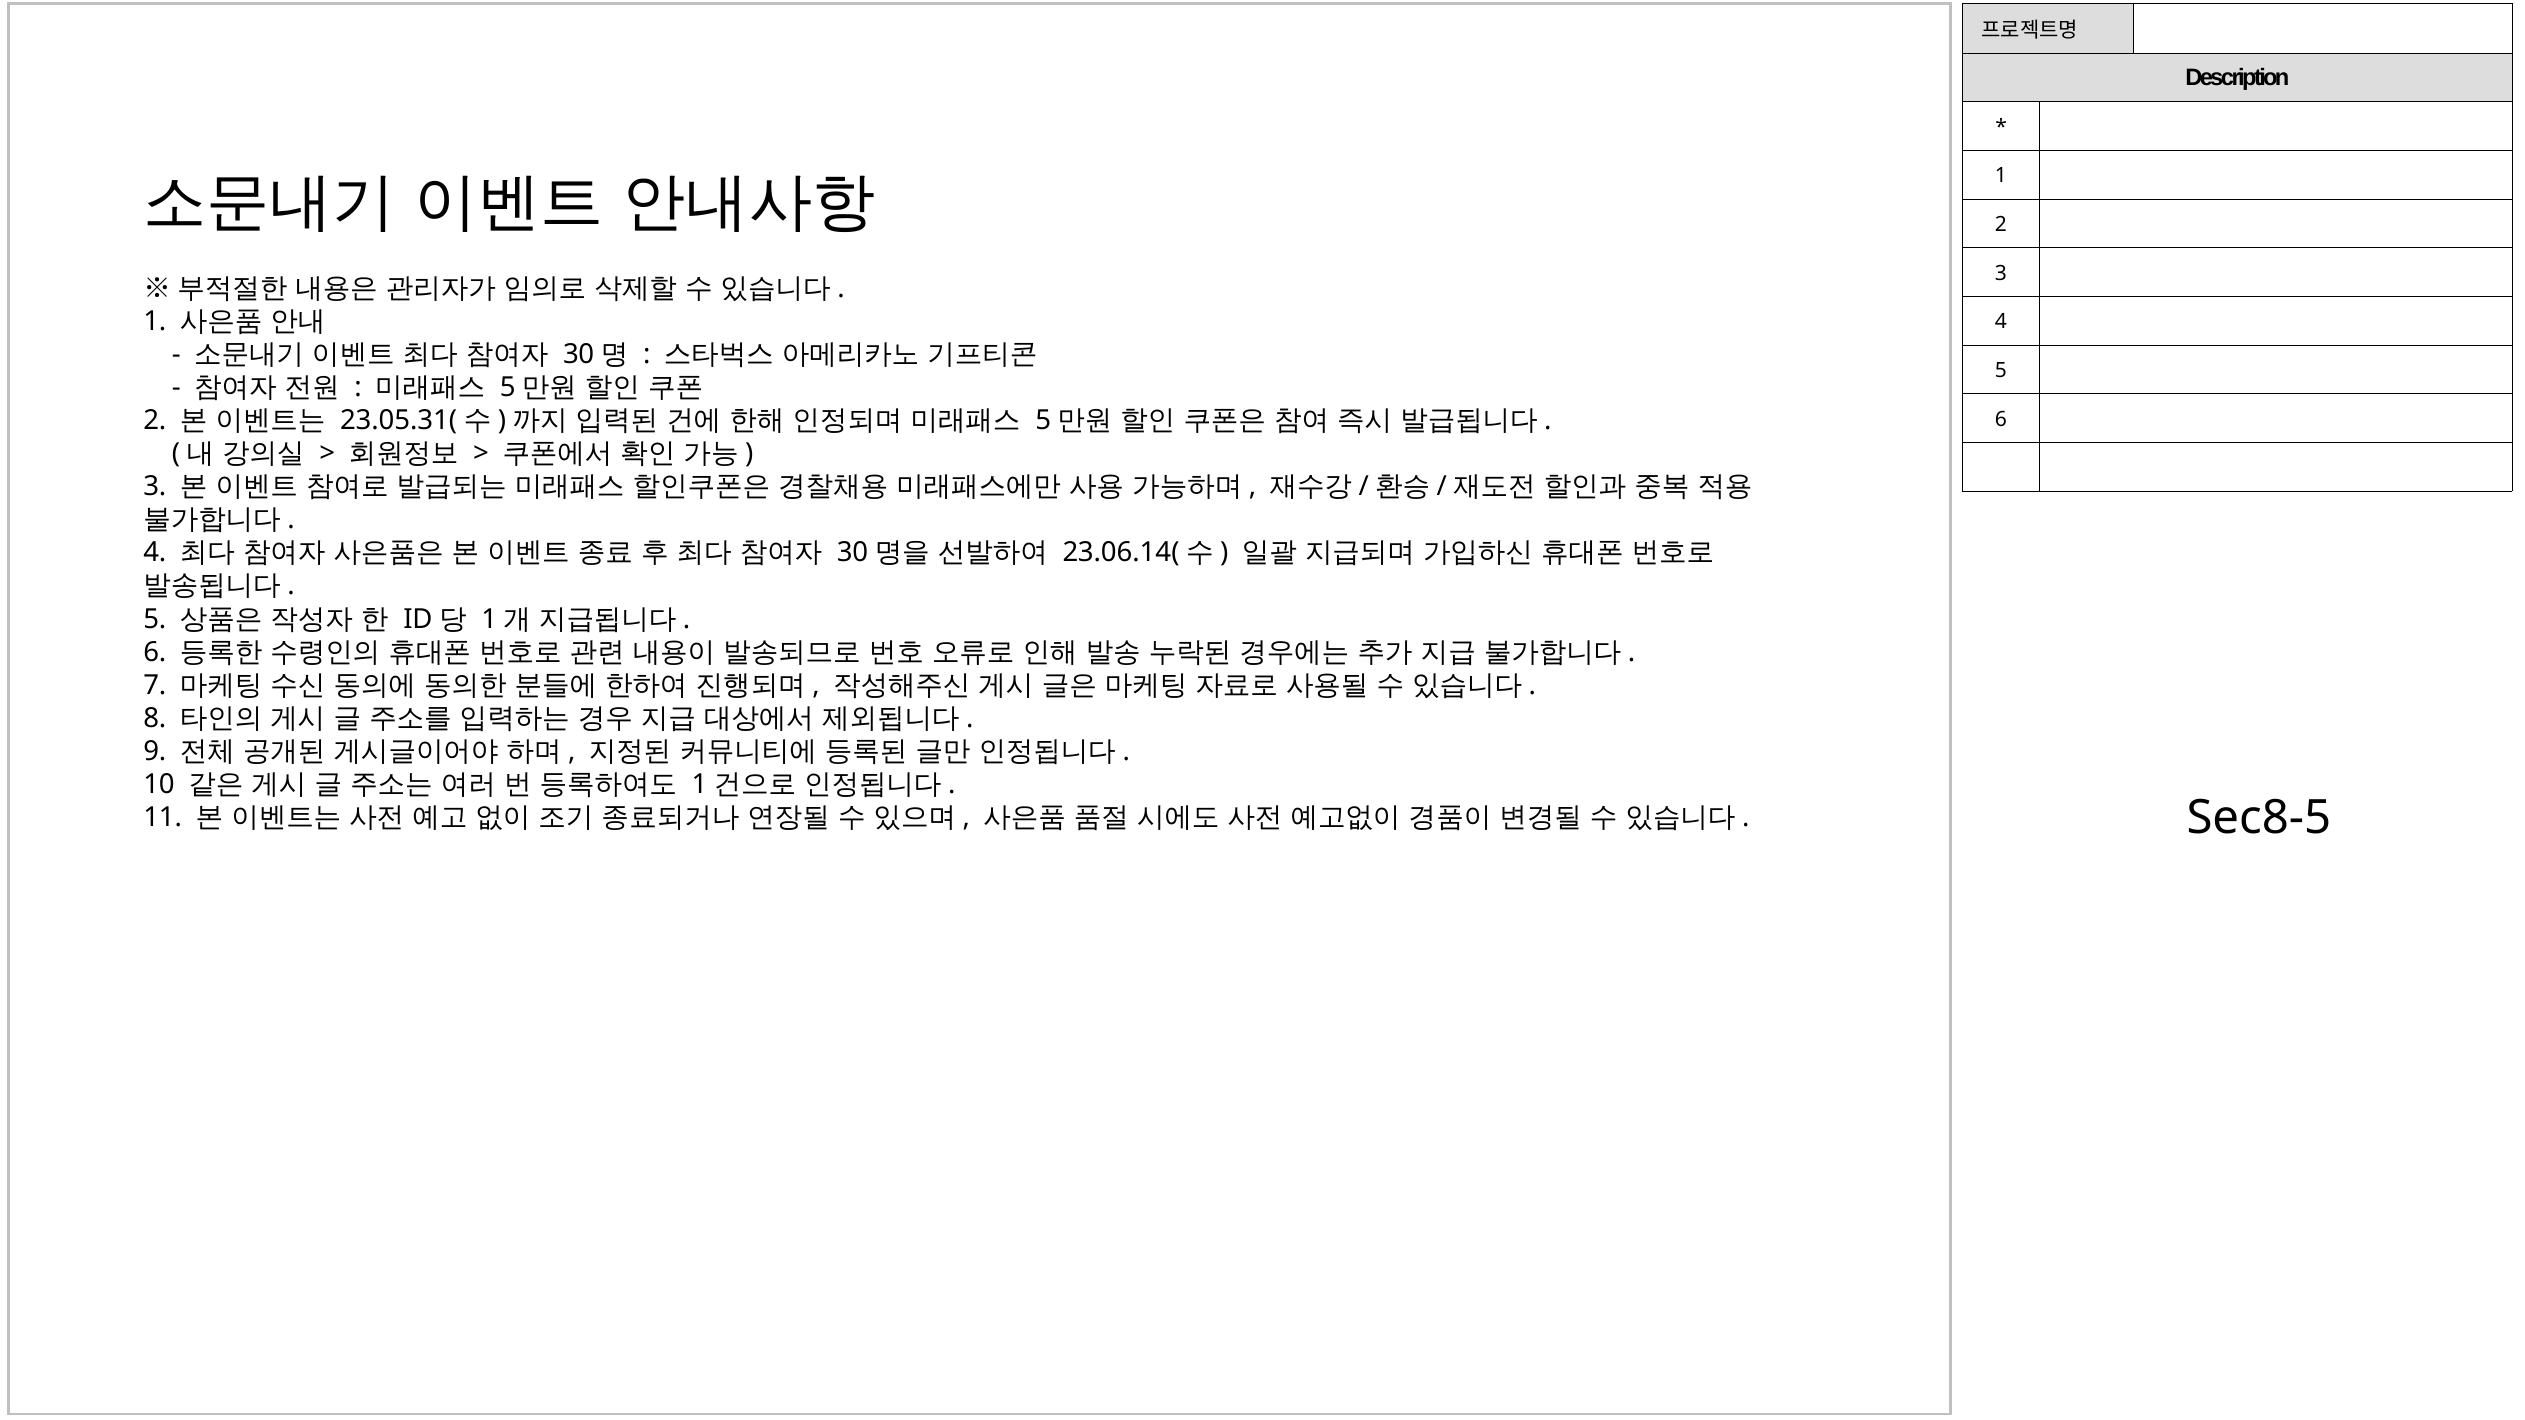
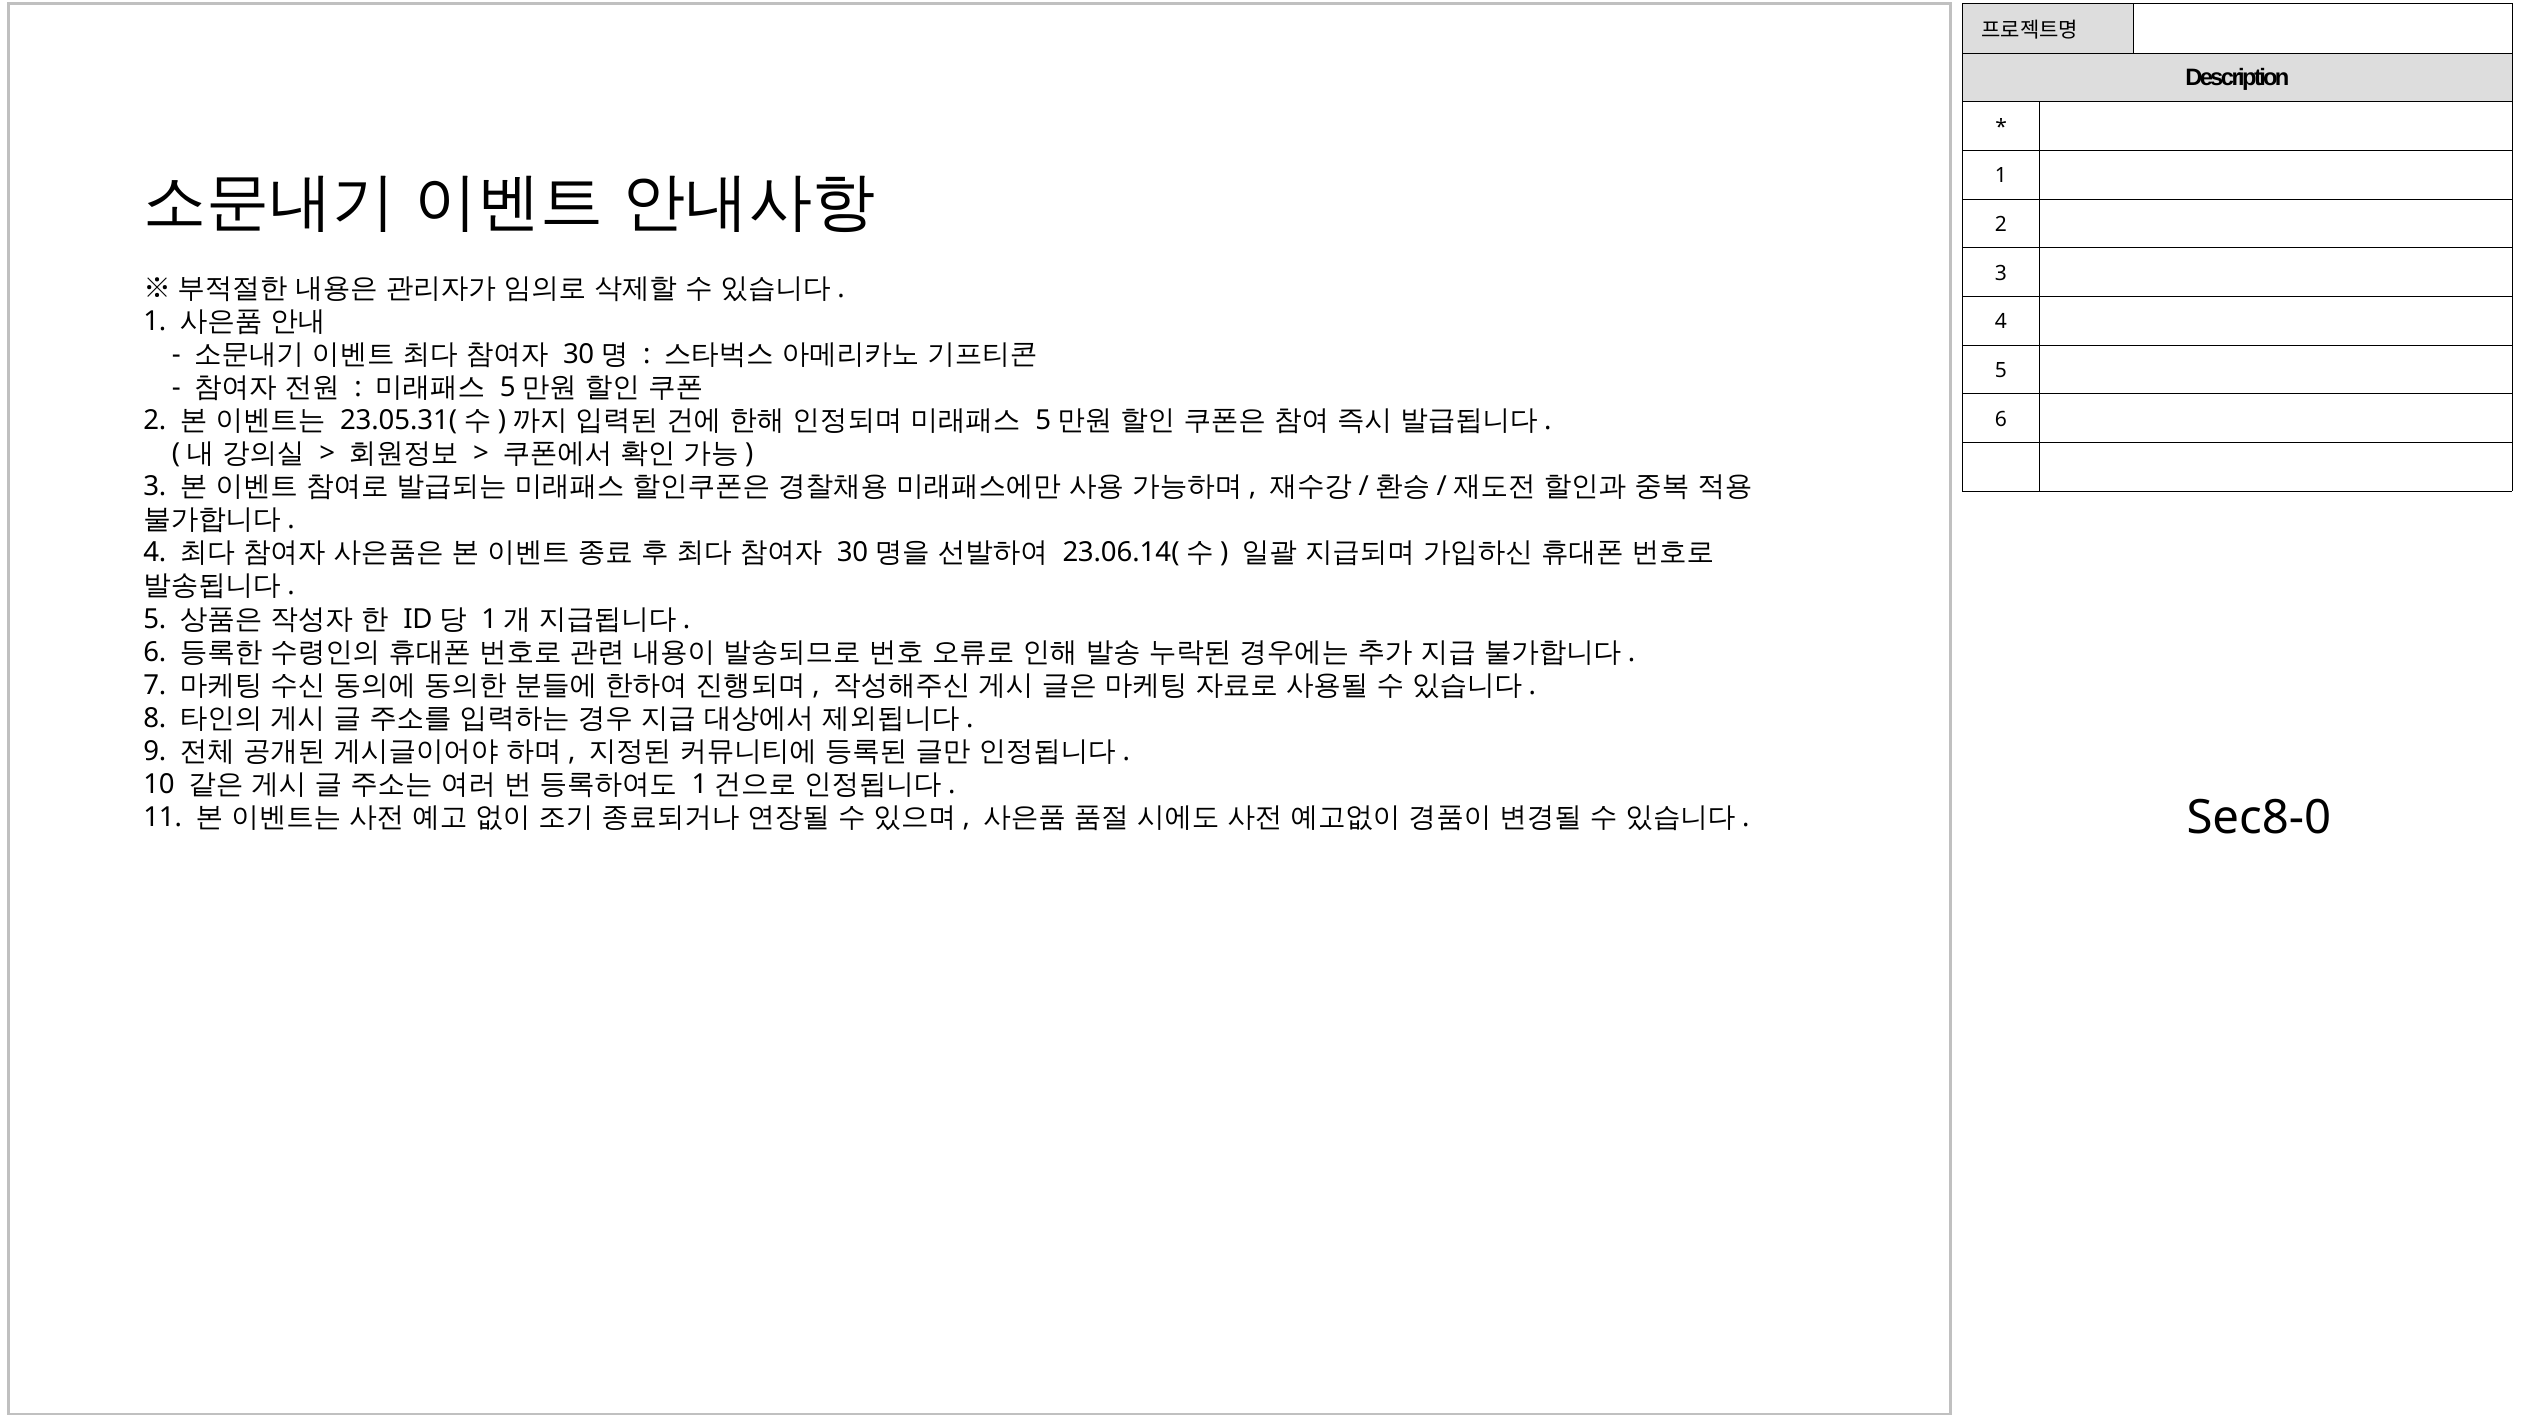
Sec8-5: Sec8-5 -> Sec8-0
